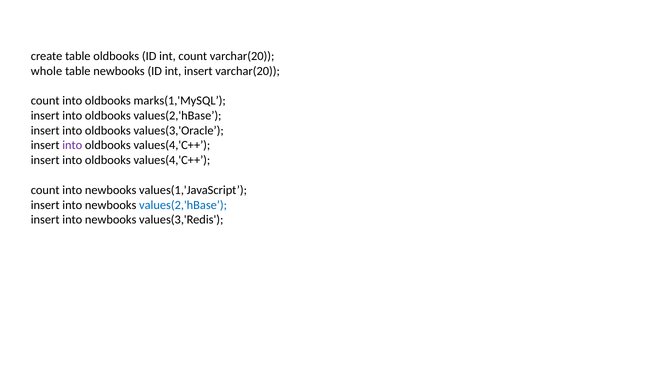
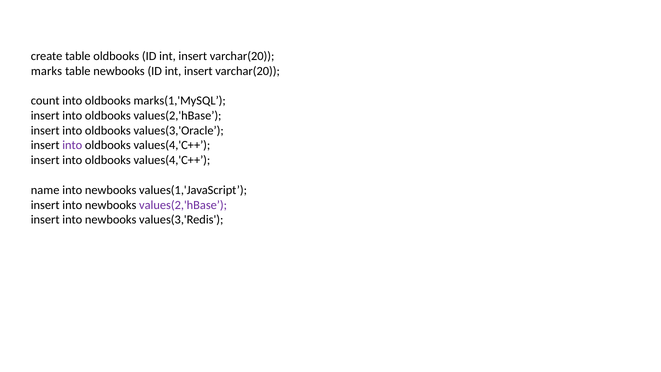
oldbooks ID int count: count -> insert
whole: whole -> marks
count at (45, 190): count -> name
values(2,'hBase at (183, 205) colour: blue -> purple
